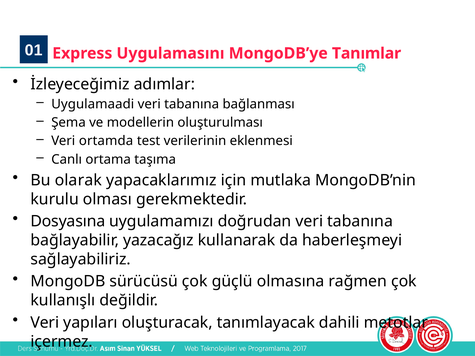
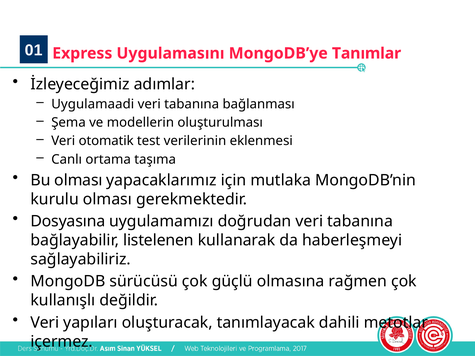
ortamda: ortamda -> otomatik
Bu olarak: olarak -> olması
yazacağız: yazacağız -> listelenen
